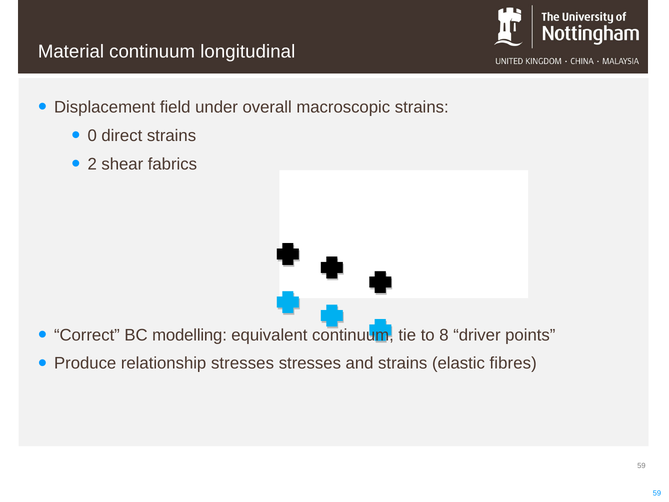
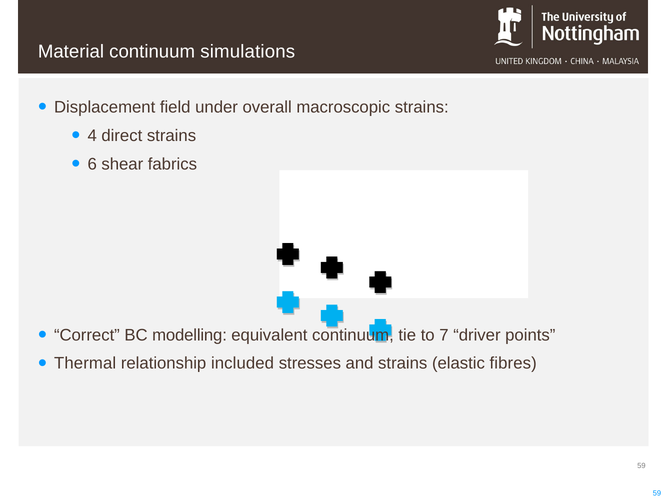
longitudinal: longitudinal -> simulations
0: 0 -> 4
2: 2 -> 6
8: 8 -> 7
Produce: Produce -> Thermal
relationship stresses: stresses -> included
